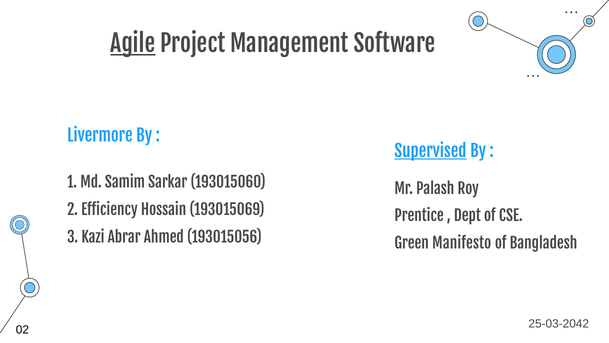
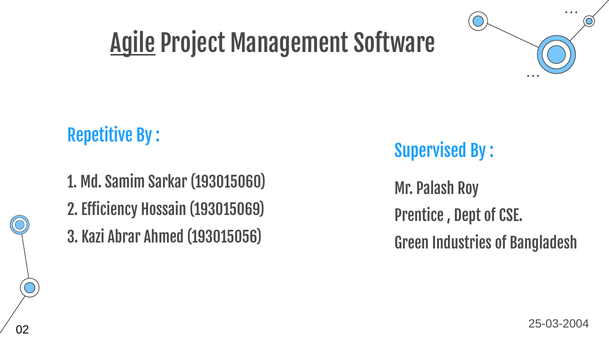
Livermore: Livermore -> Repetitive
Supervised underline: present -> none
Manifesto: Manifesto -> Industries
25-03-2042: 25-03-2042 -> 25-03-2004
